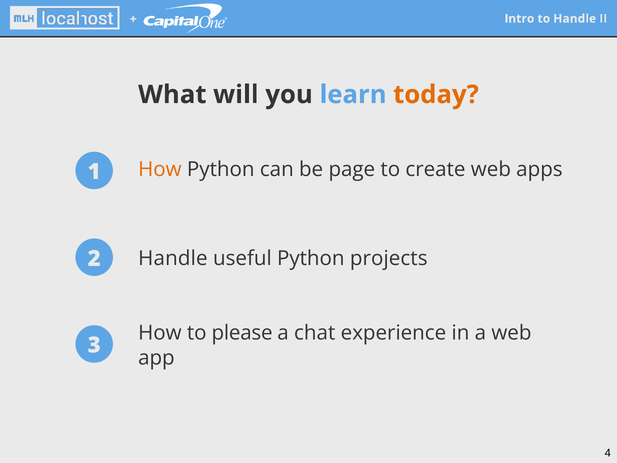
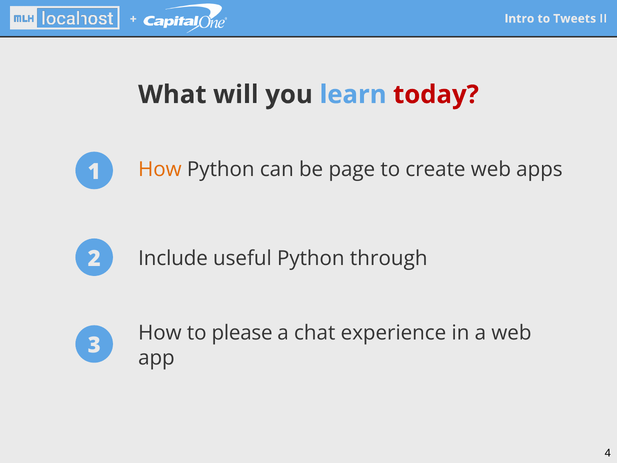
to Handle: Handle -> Tweets
today colour: orange -> red
Handle at (173, 259): Handle -> Include
projects: projects -> through
